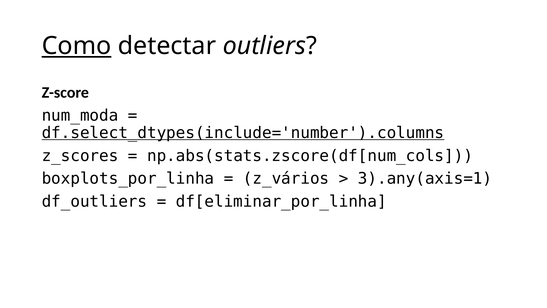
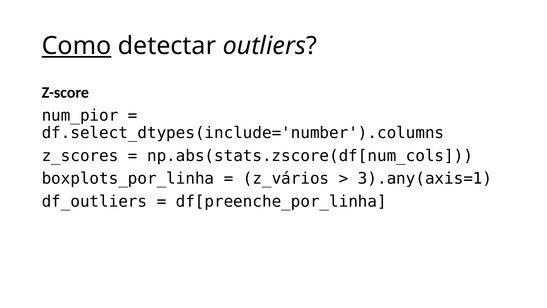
num_moda: num_moda -> num_pior
df.select_dtypes(include='number').columns underline: present -> none
df[eliminar_por_linha: df[eliminar_por_linha -> df[preenche_por_linha
